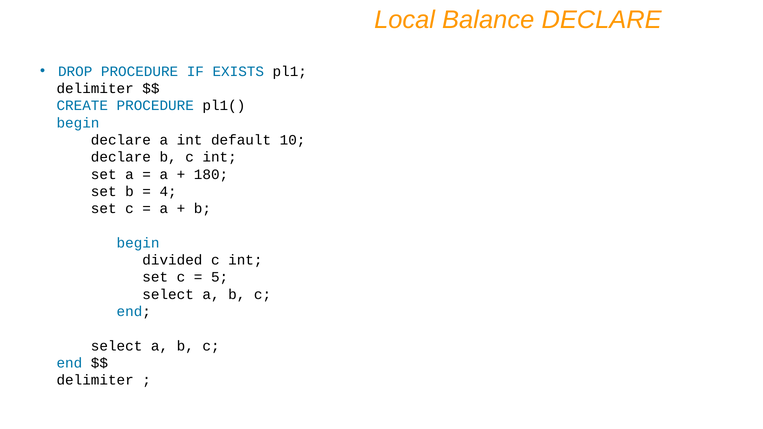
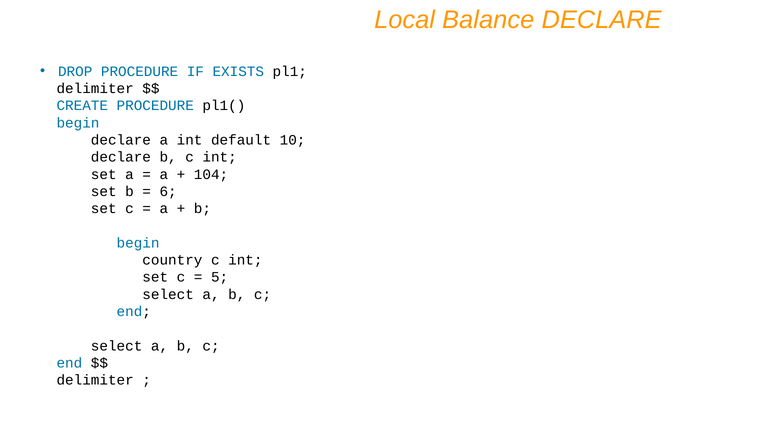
180: 180 -> 104
4: 4 -> 6
divided: divided -> country
